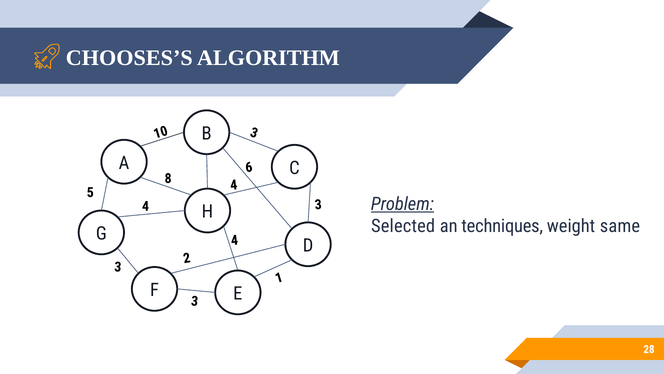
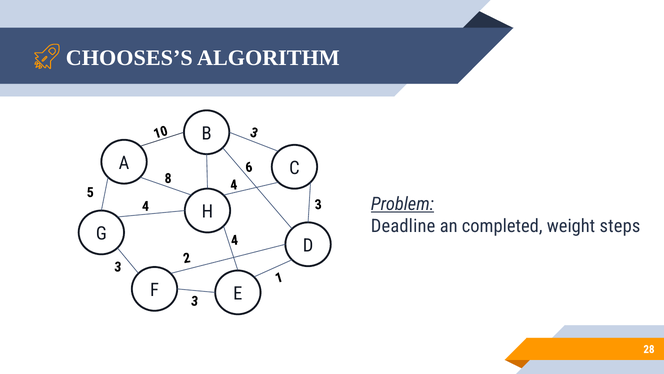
Selected: Selected -> Deadline
techniques: techniques -> completed
same: same -> steps
